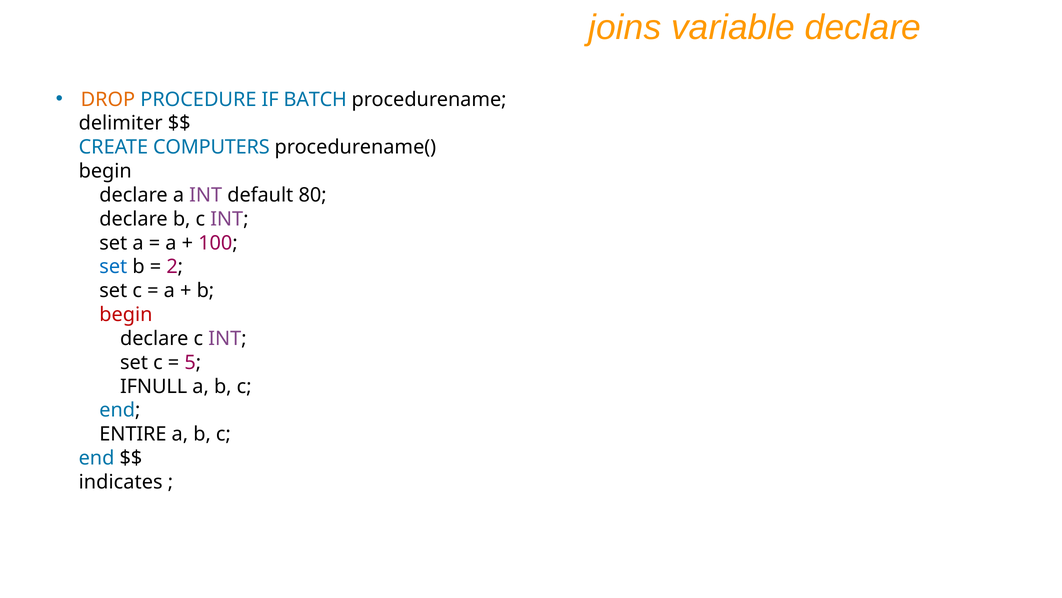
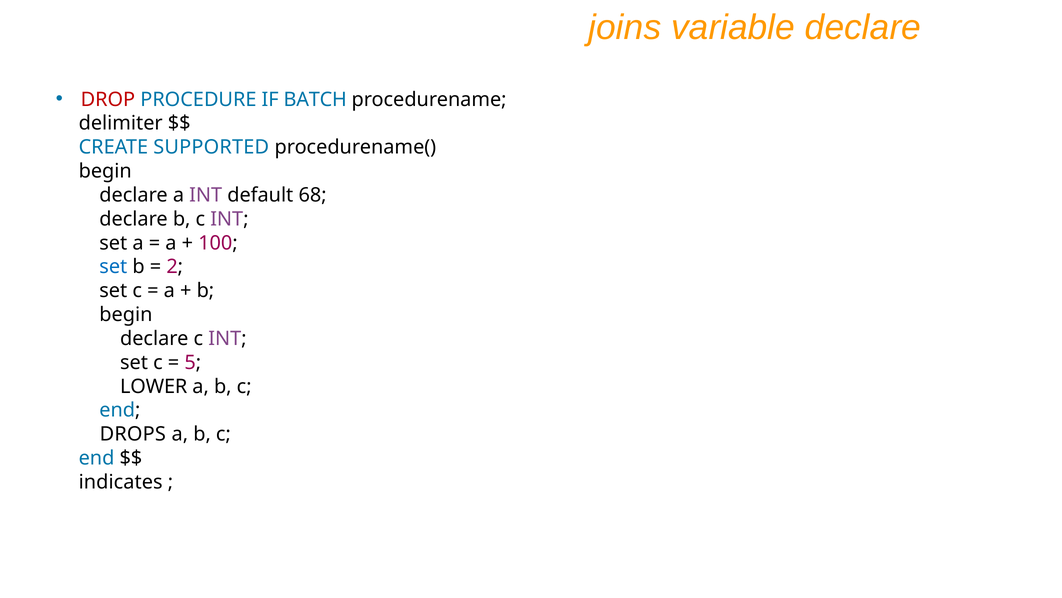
DROP colour: orange -> red
COMPUTERS: COMPUTERS -> SUPPORTED
80: 80 -> 68
begin at (126, 314) colour: red -> black
IFNULL: IFNULL -> LOWER
ENTIRE: ENTIRE -> DROPS
